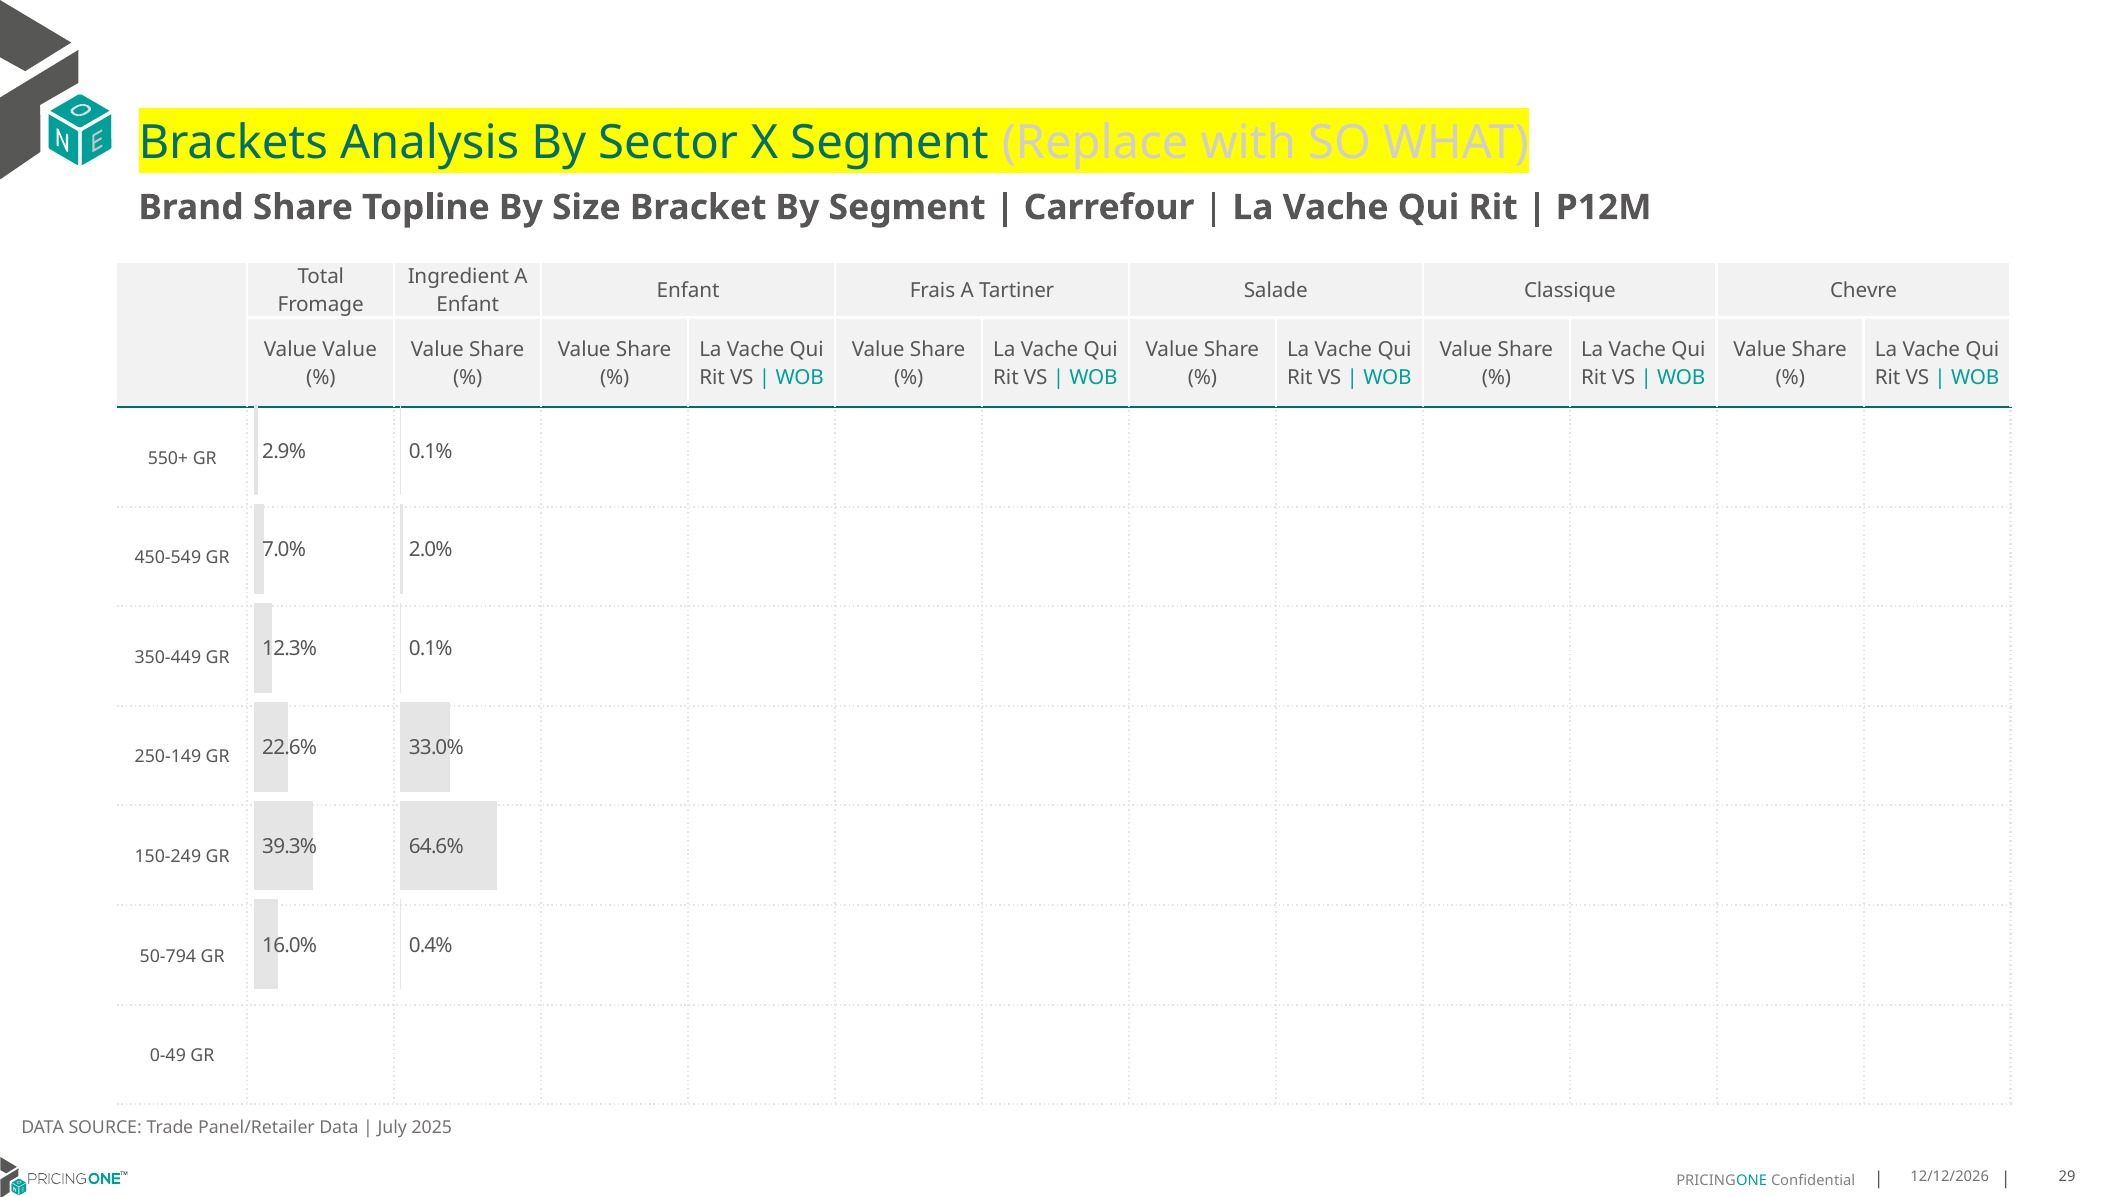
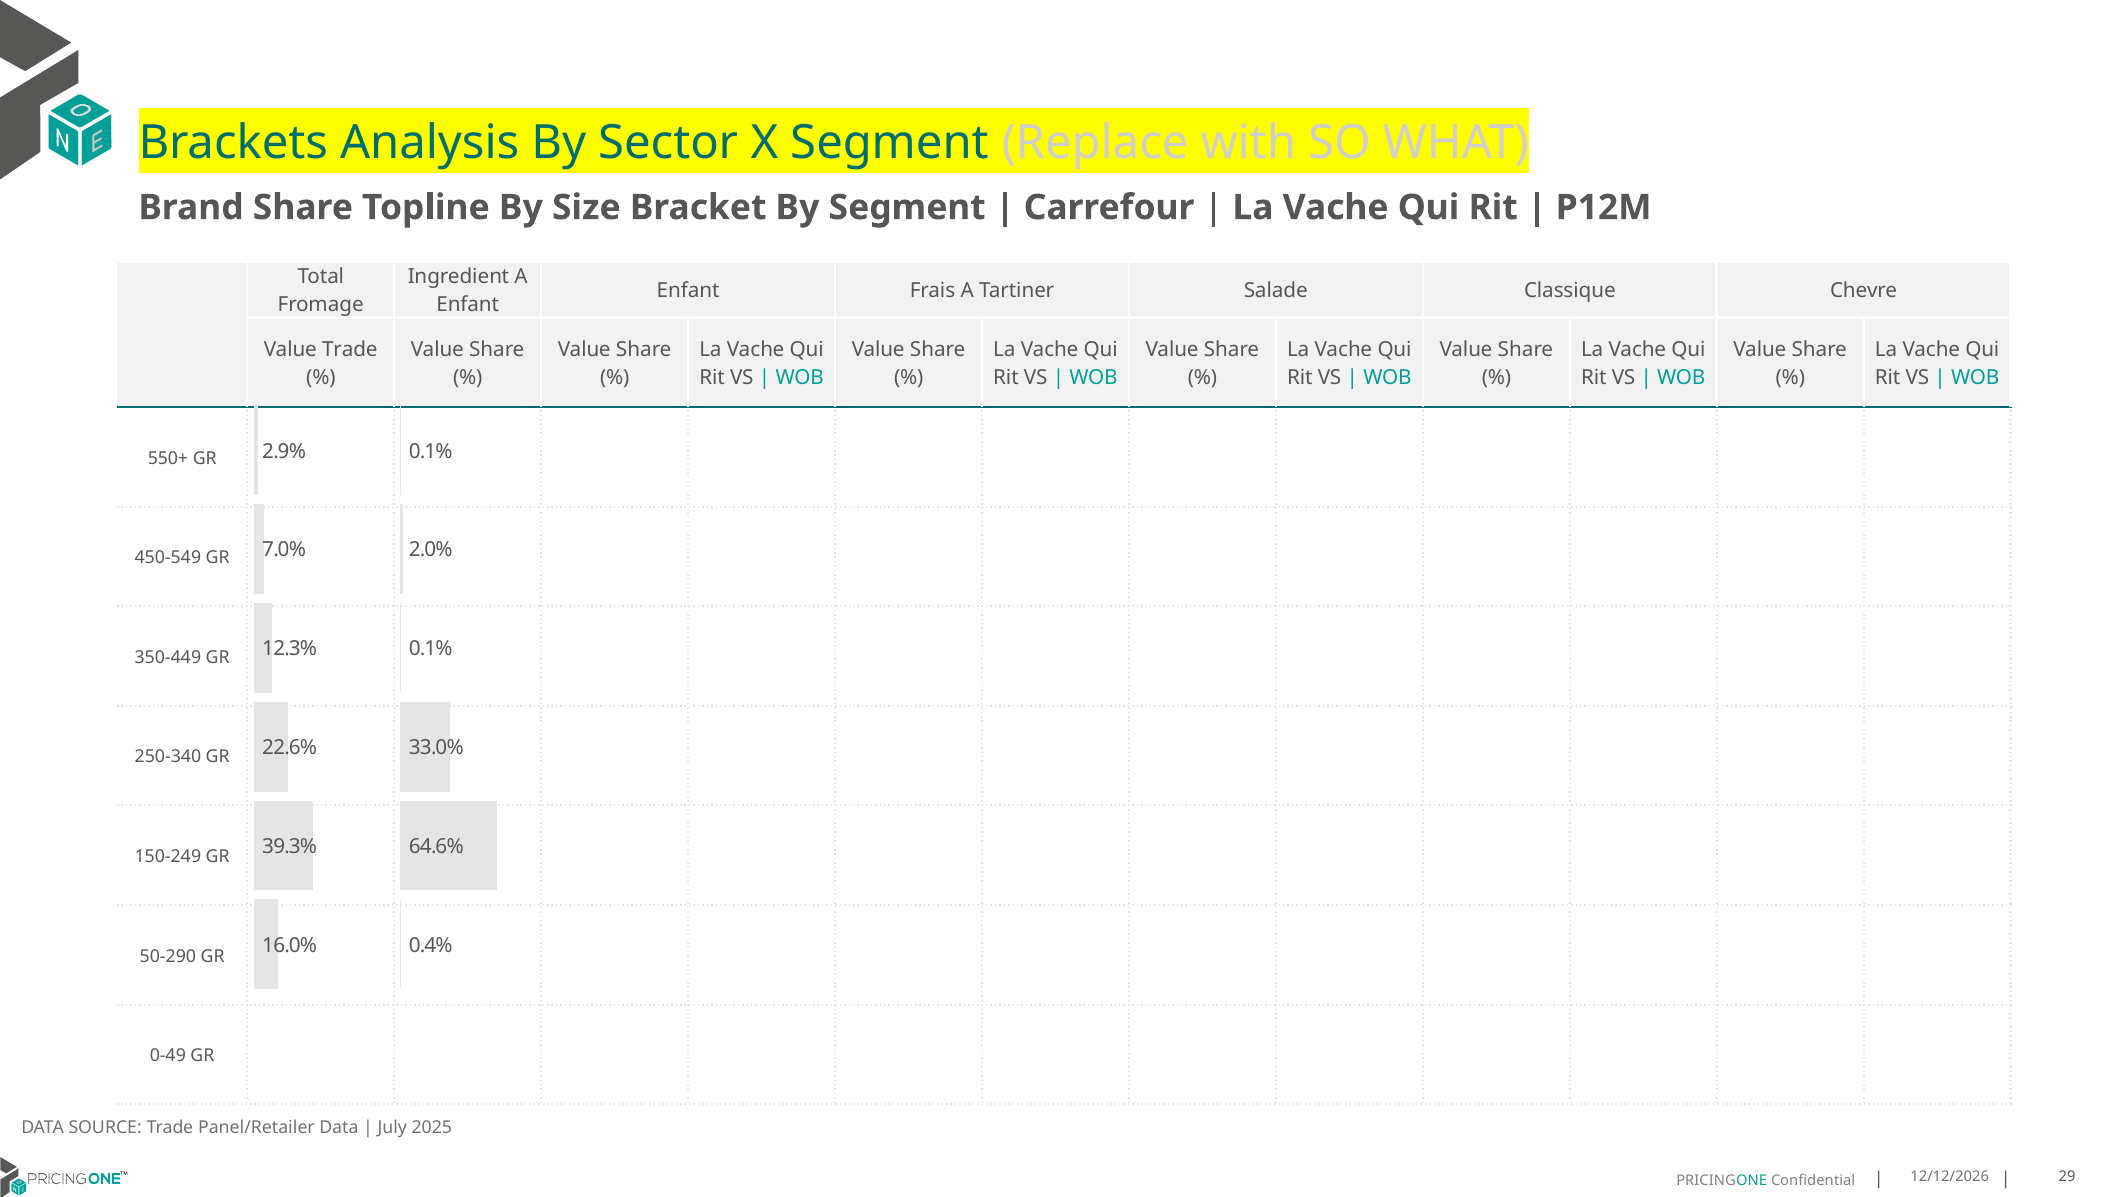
Value Value: Value -> Trade
250-149: 250-149 -> 250-340
50-794: 50-794 -> 50-290
